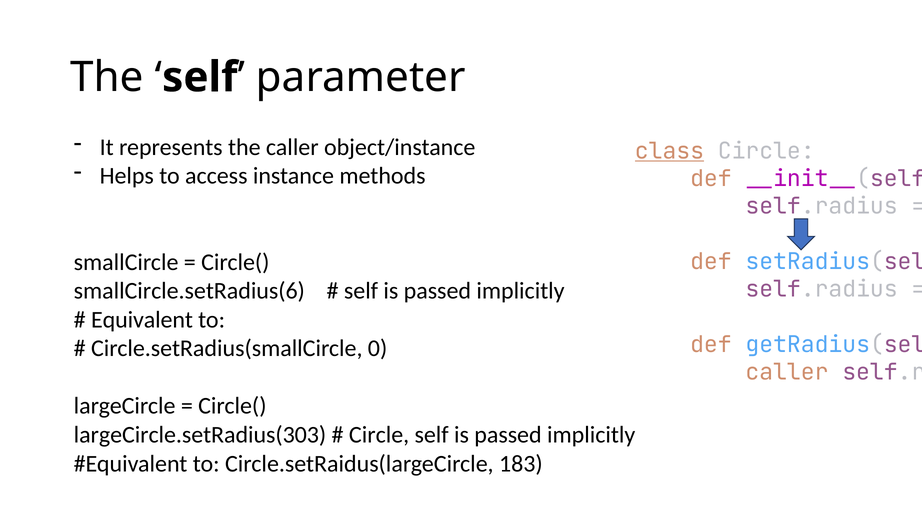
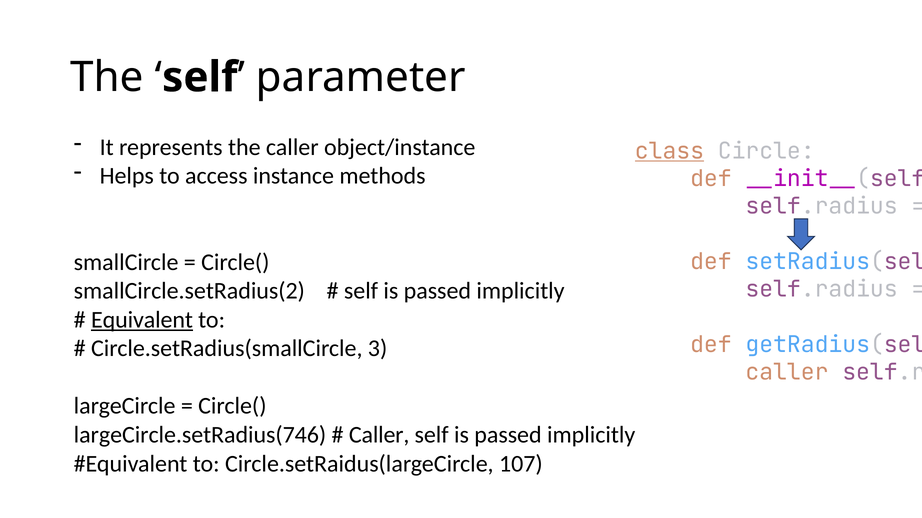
smallCircle.setRadius(6: smallCircle.setRadius(6 -> smallCircle.setRadius(2
Equivalent underline: none -> present
Circle.setRadius(smallCircle 0: 0 -> 3
largeCircle.setRadius(303: largeCircle.setRadius(303 -> largeCircle.setRadius(746
Circle at (379, 435): Circle -> Caller
183: 183 -> 107
